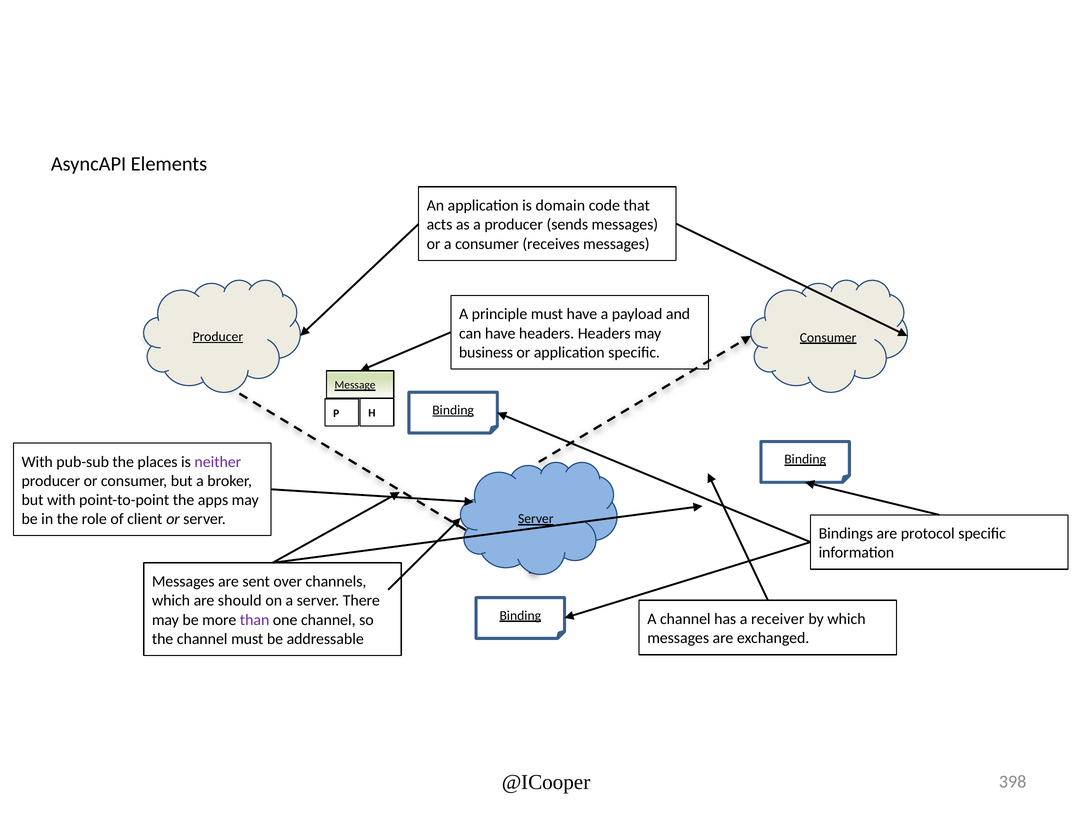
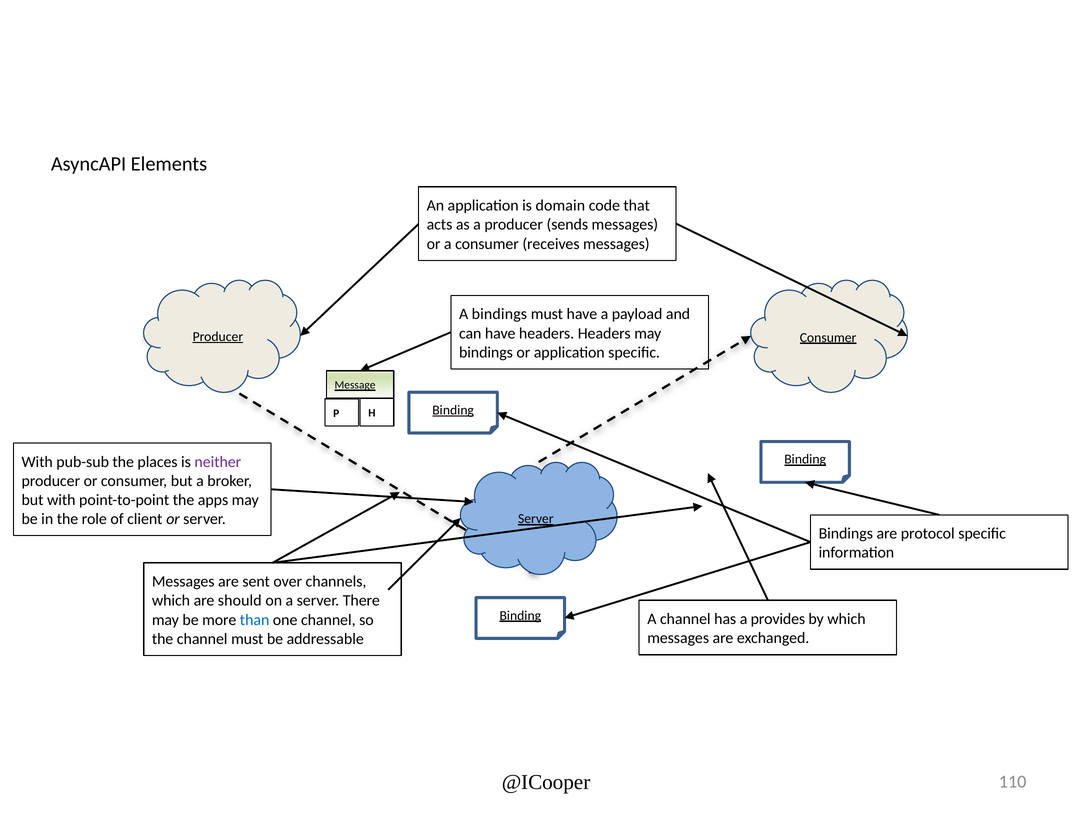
A principle: principle -> bindings
business at (486, 352): business -> bindings
receiver: receiver -> provides
than colour: purple -> blue
398: 398 -> 110
